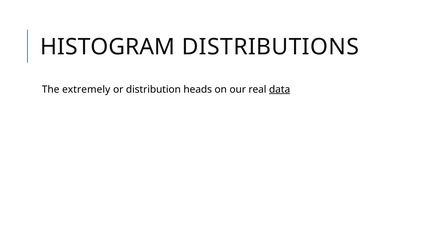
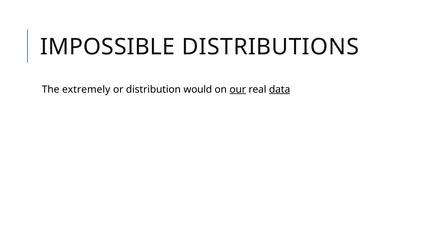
HISTOGRAM: HISTOGRAM -> IMPOSSIBLE
heads: heads -> would
our underline: none -> present
